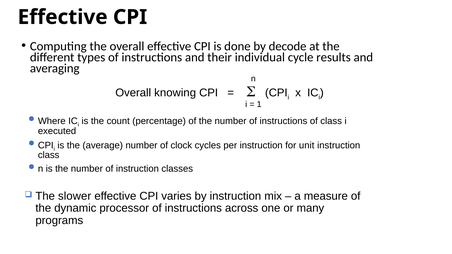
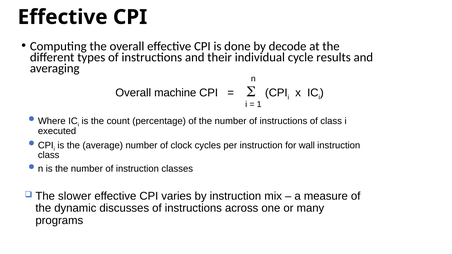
knowing: knowing -> machine
unit: unit -> wall
processor: processor -> discusses
